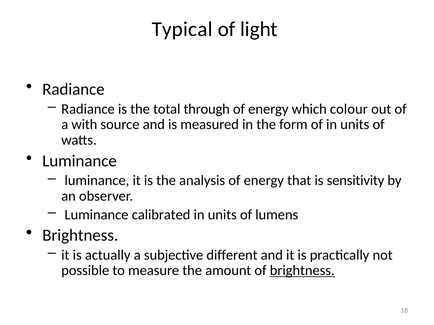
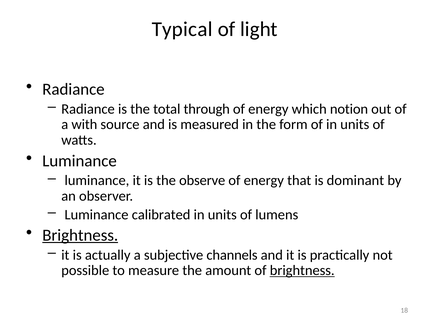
colour: colour -> notion
analysis: analysis -> observe
sensitivity: sensitivity -> dominant
Brightness at (80, 236) underline: none -> present
different: different -> channels
